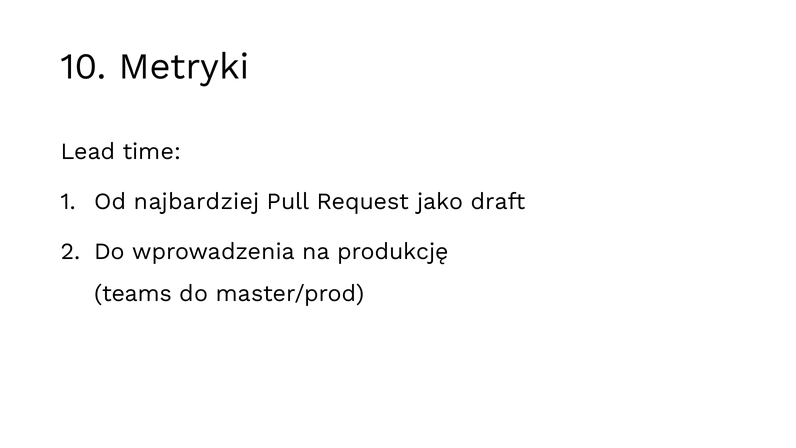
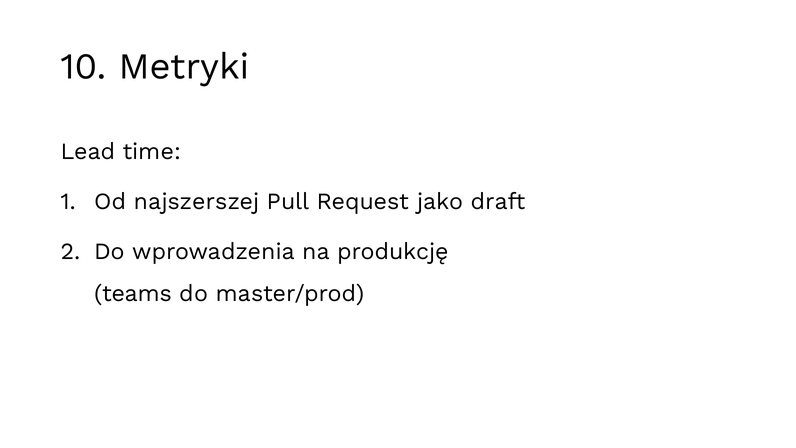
najbardziej: najbardziej -> najszerszej
